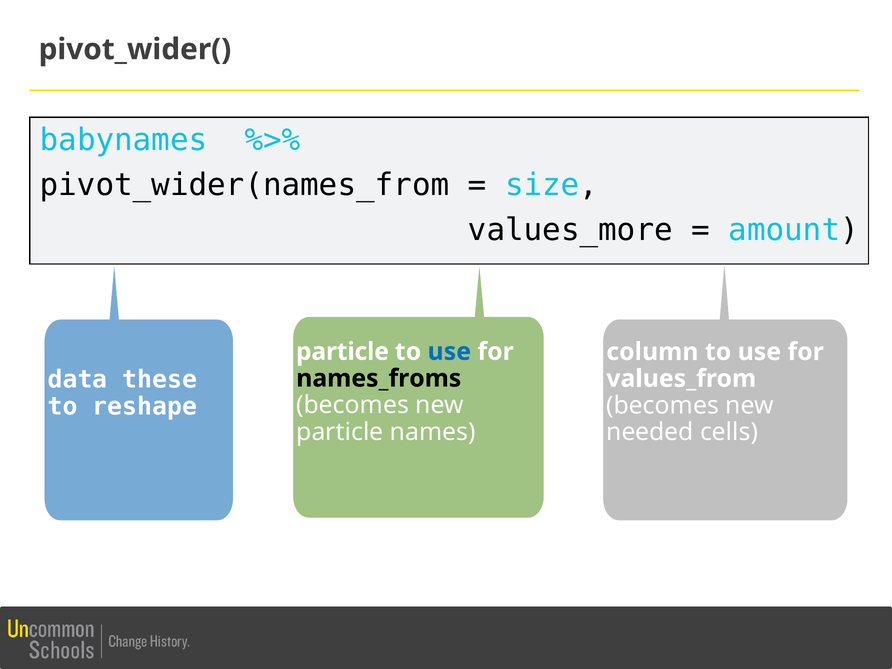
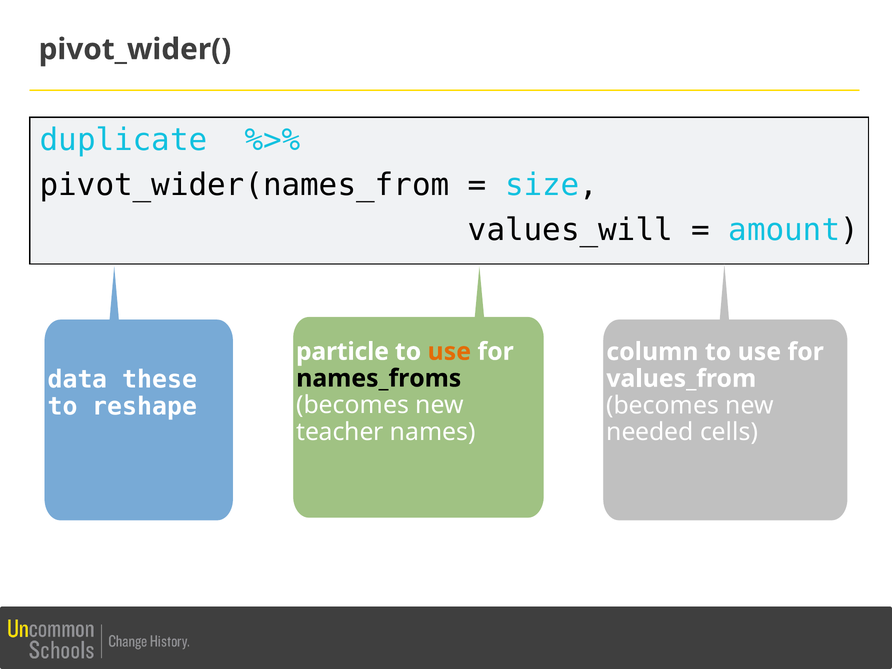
babynames: babynames -> duplicate
values_more: values_more -> values_will
use at (449, 352) colour: blue -> orange
particle at (340, 432): particle -> teacher
